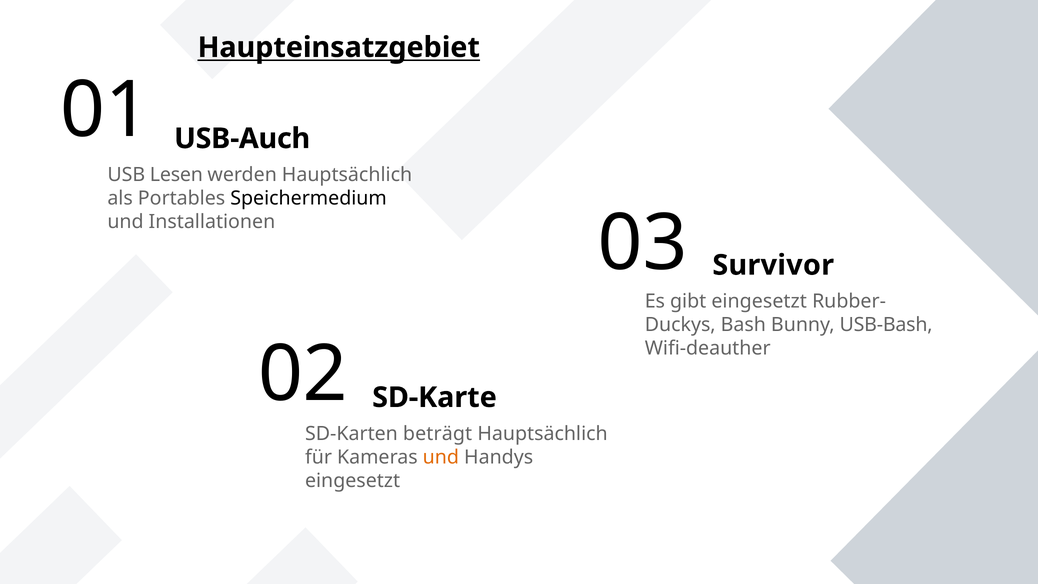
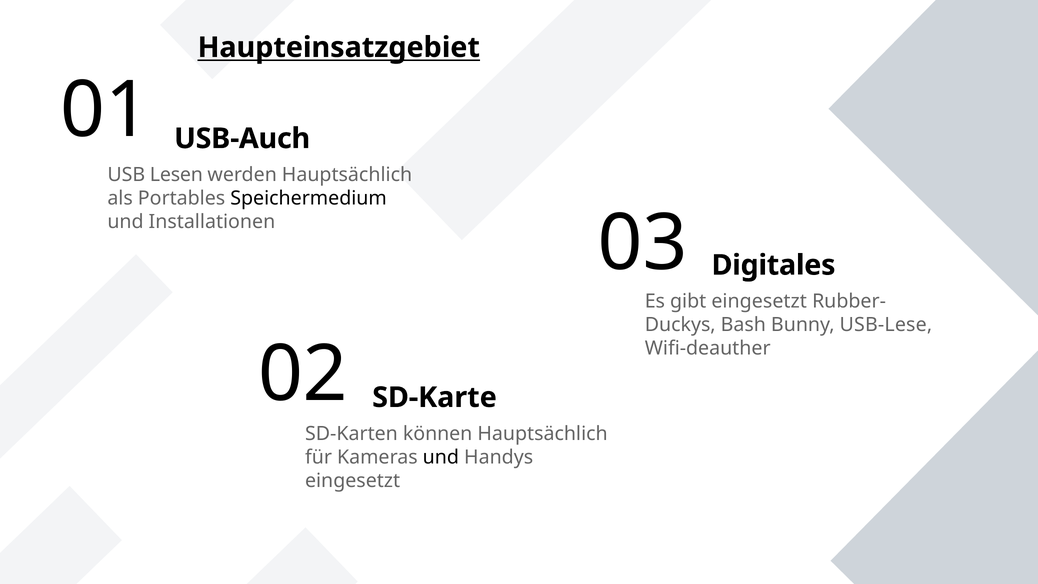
Survivor: Survivor -> Digitales
USB-Bash: USB-Bash -> USB-Lese
beträgt: beträgt -> können
und at (441, 457) colour: orange -> black
